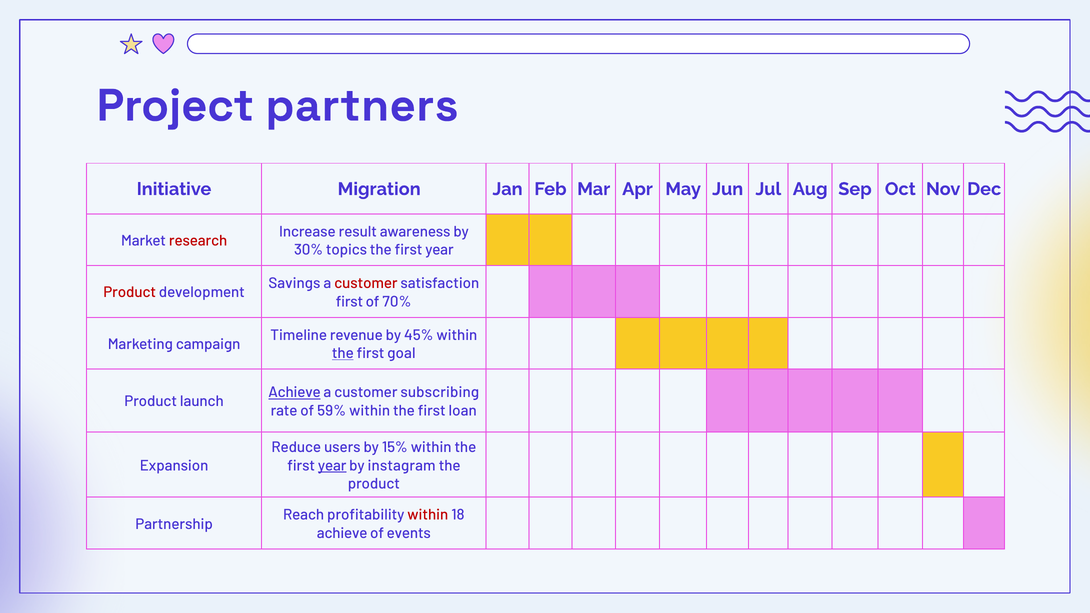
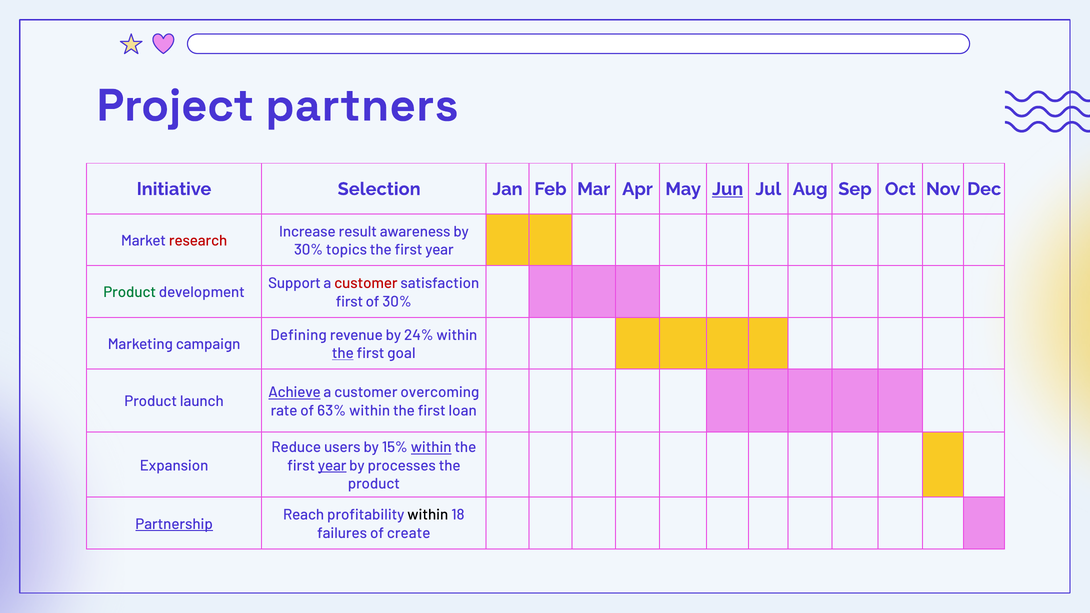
Migration: Migration -> Selection
Jun underline: none -> present
Savings: Savings -> Support
Product at (130, 293) colour: red -> green
of 70%: 70% -> 30%
Timeline: Timeline -> Defining
45%: 45% -> 24%
subscribing: subscribing -> overcoming
59%: 59% -> 63%
within at (431, 447) underline: none -> present
instagram: instagram -> processes
within at (428, 515) colour: red -> black
Partnership underline: none -> present
achieve at (342, 533): achieve -> failures
events: events -> create
